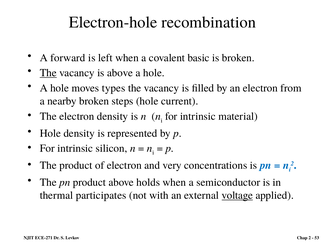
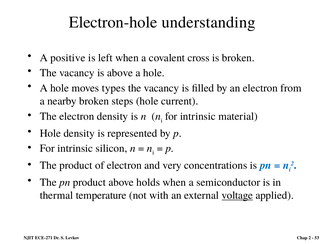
recombination: recombination -> understanding
forward: forward -> positive
basic: basic -> cross
The at (48, 73) underline: present -> none
participates: participates -> temperature
